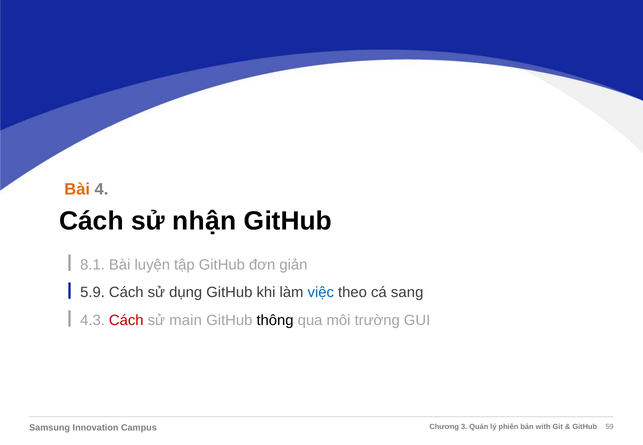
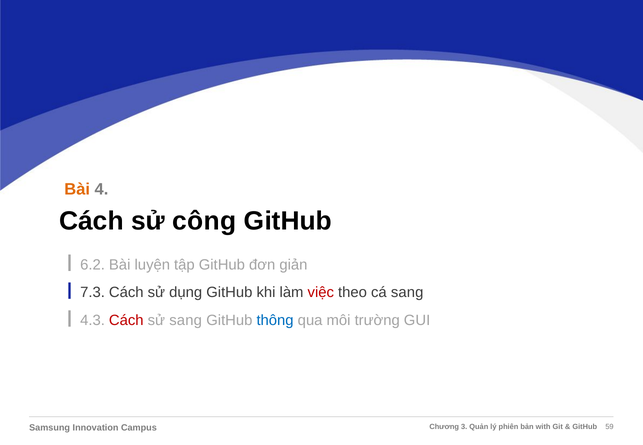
nhận: nhận -> công
8.1: 8.1 -> 6.2
5.9: 5.9 -> 7.3
việc colour: blue -> red
sử main: main -> sang
thông colour: black -> blue
